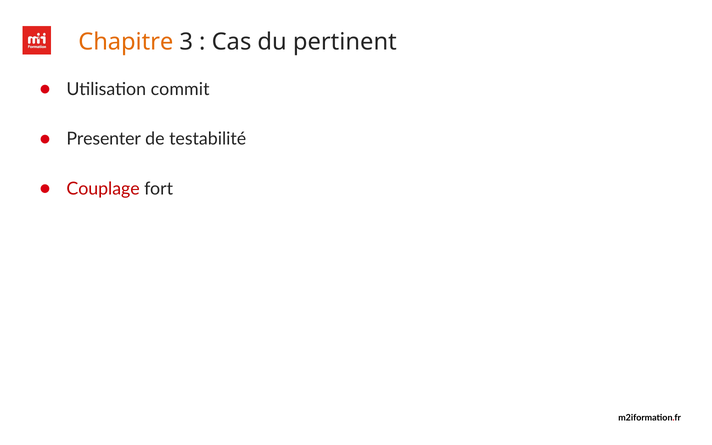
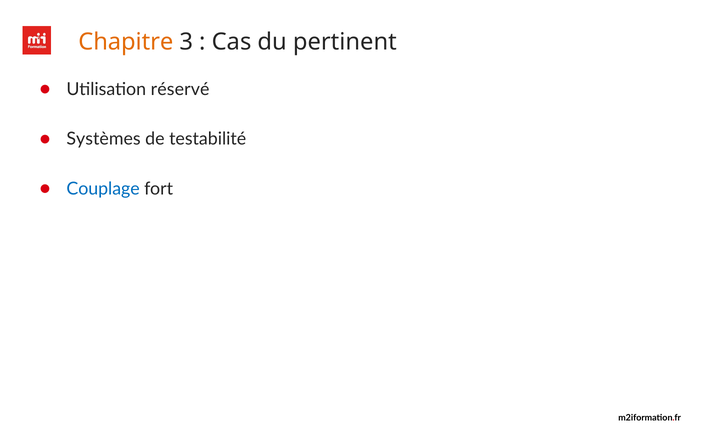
commit: commit -> réservé
Presenter: Presenter -> Systèmes
Couplage colour: red -> blue
